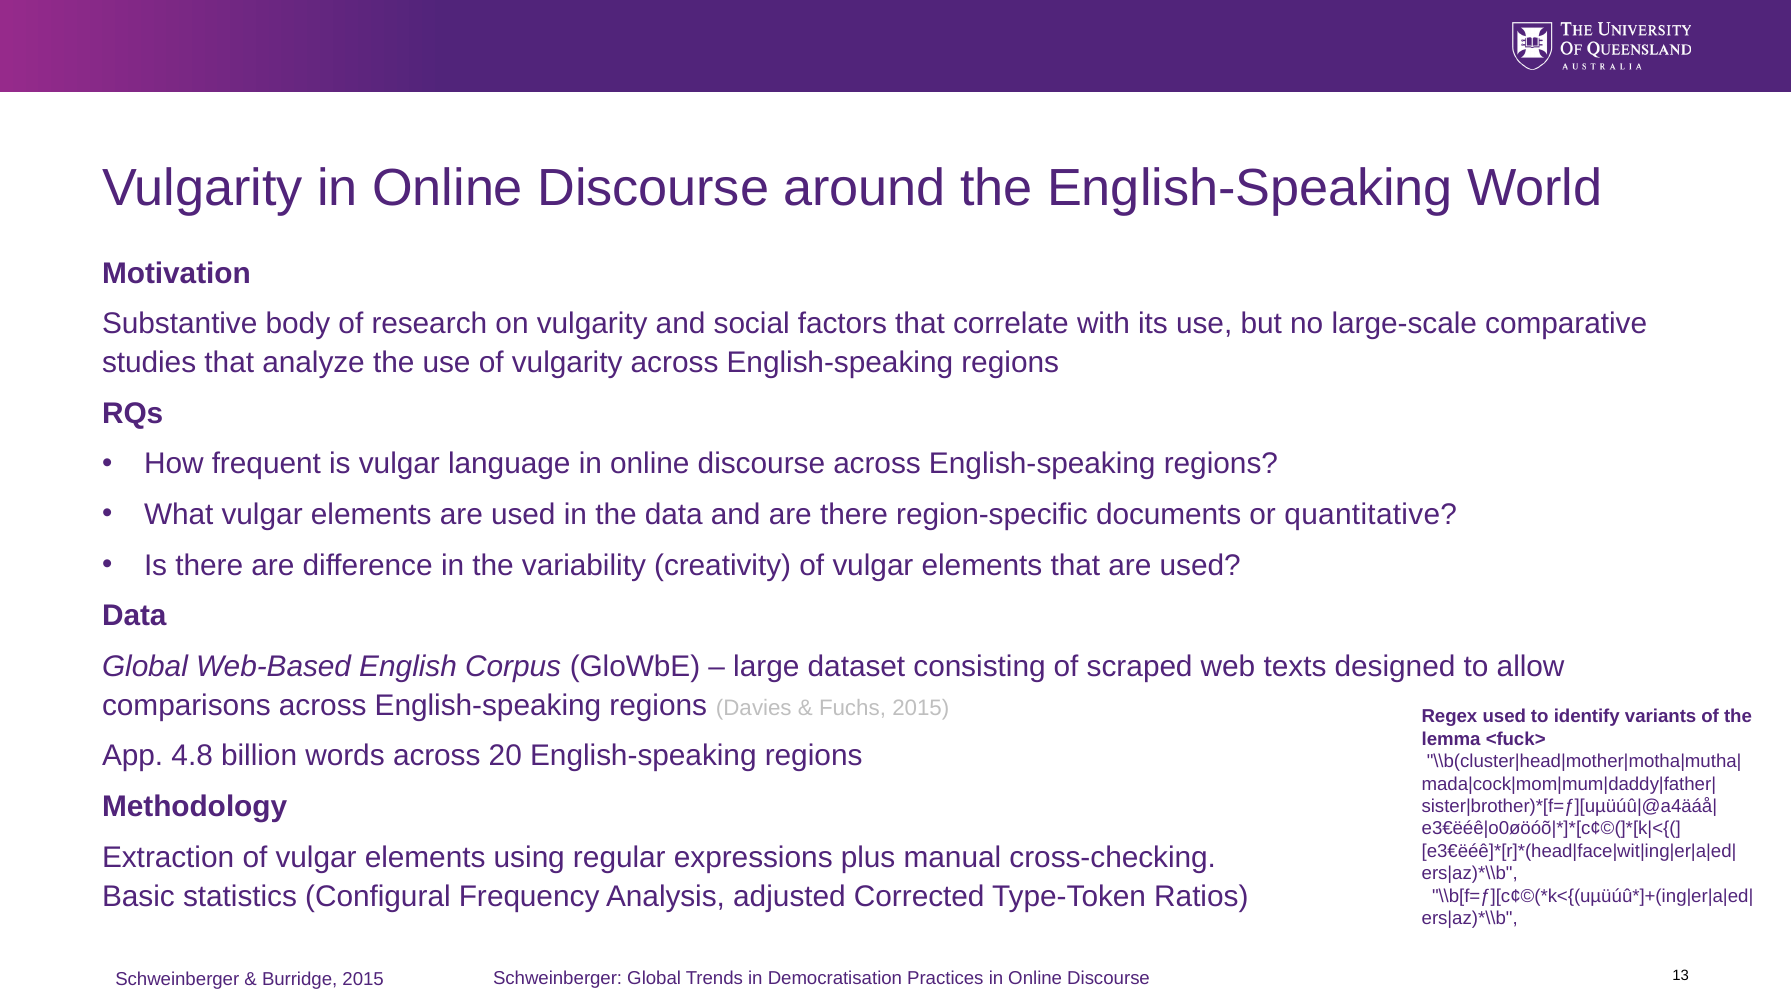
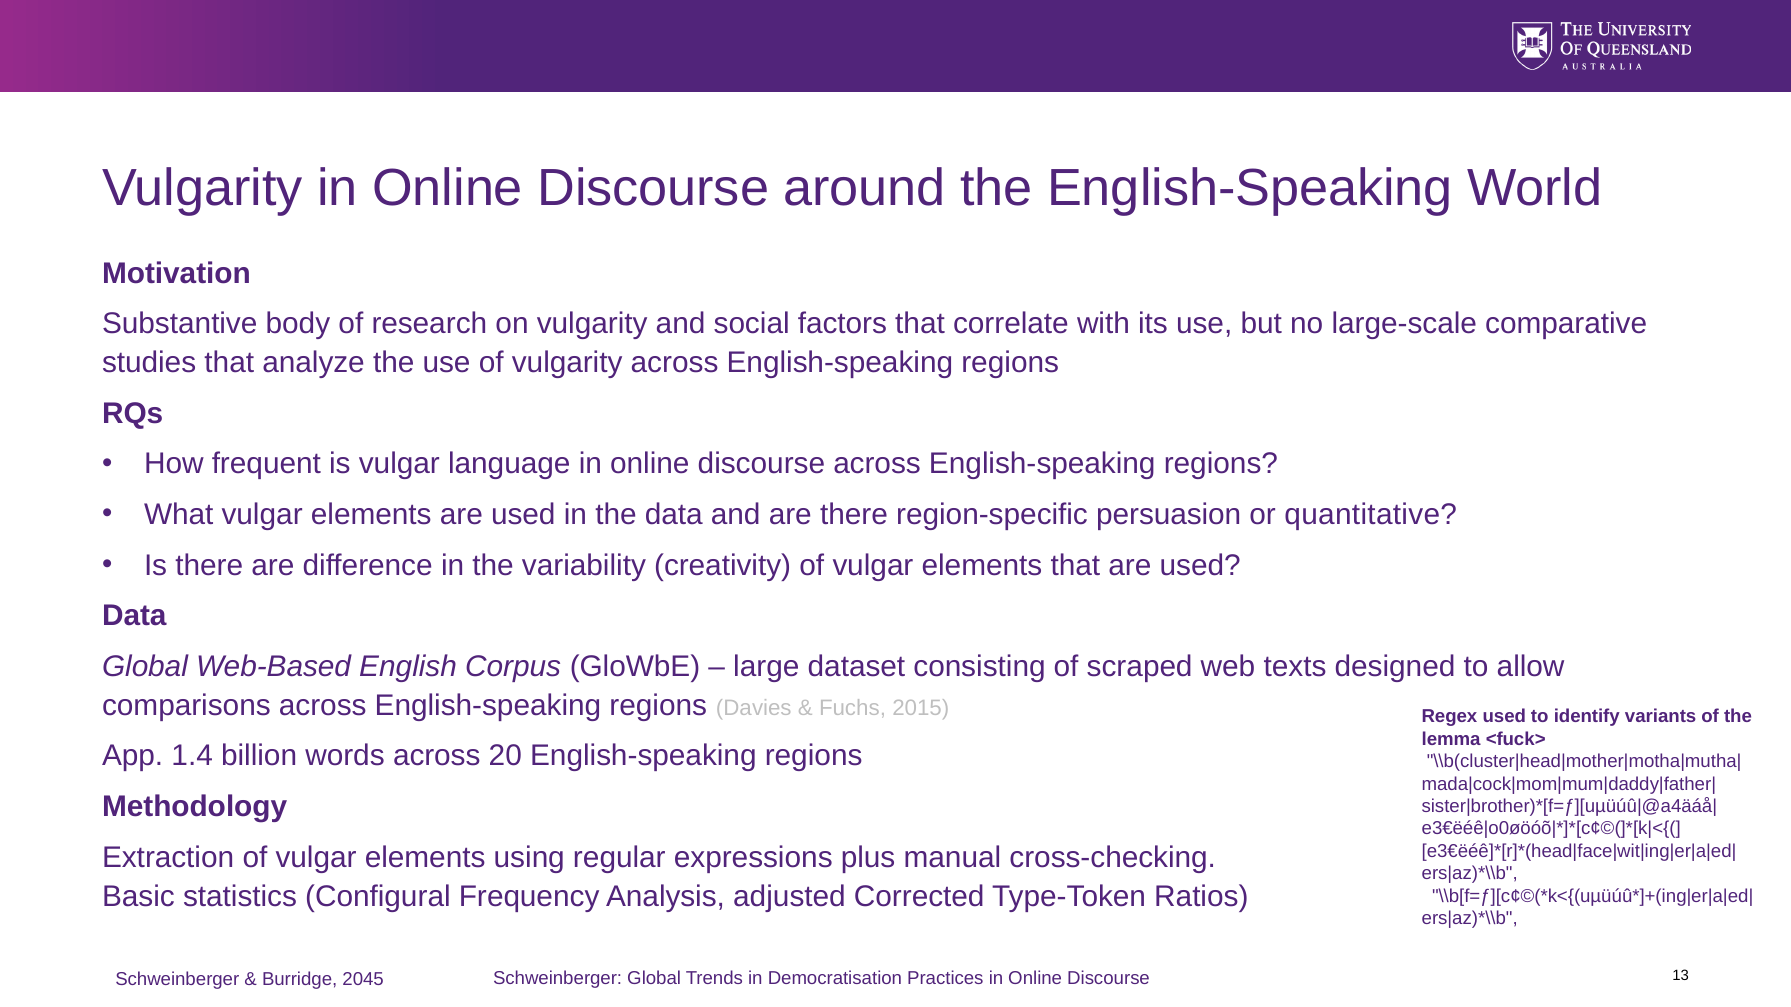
documents: documents -> persuasion
4.8: 4.8 -> 1.4
Burridge 2015: 2015 -> 2045
